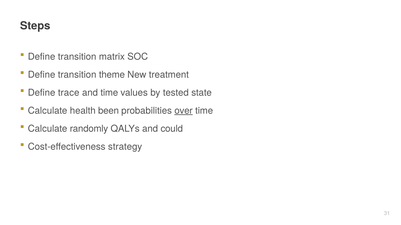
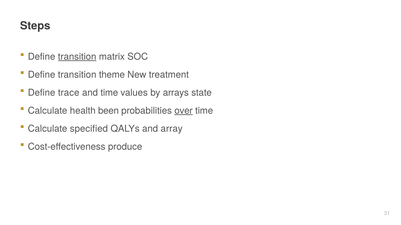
transition at (77, 57) underline: none -> present
tested: tested -> arrays
randomly: randomly -> specified
could: could -> array
strategy: strategy -> produce
